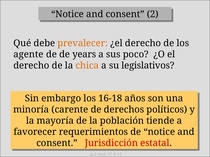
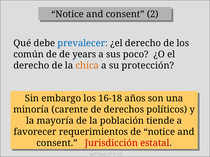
prevalecer colour: orange -> blue
agente: agente -> común
legislativos: legislativos -> protección
